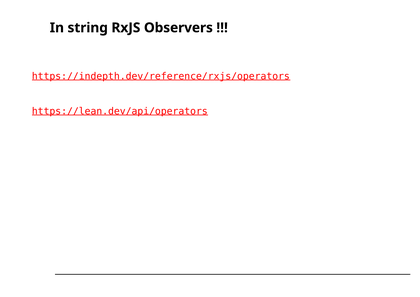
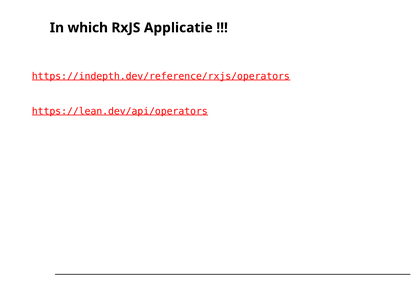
string: string -> which
Observers: Observers -> Applicatie
